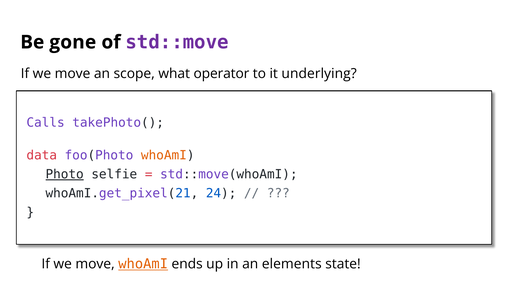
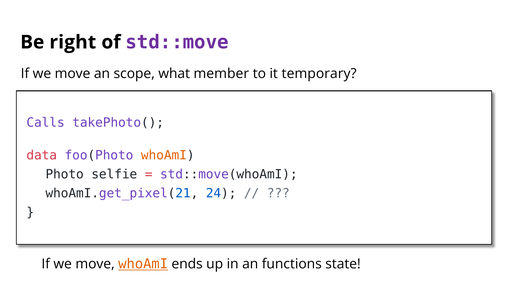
gone: gone -> right
operator: operator -> member
underlying: underlying -> temporary
Photo underline: present -> none
elements: elements -> functions
